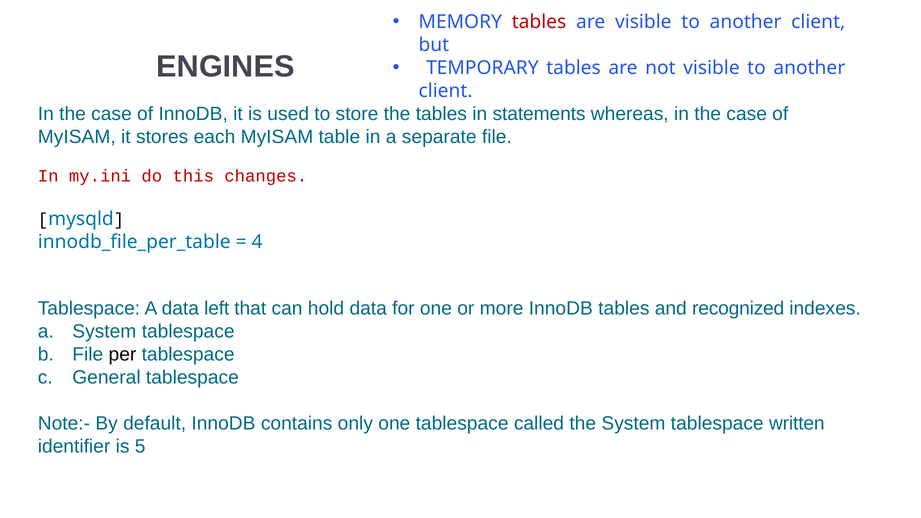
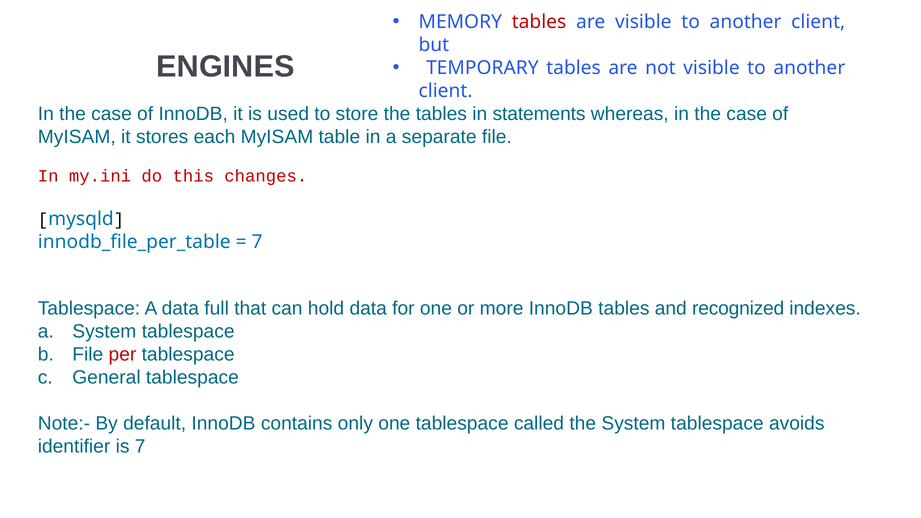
4 at (257, 242): 4 -> 7
left: left -> full
per colour: black -> red
written: written -> avoids
is 5: 5 -> 7
